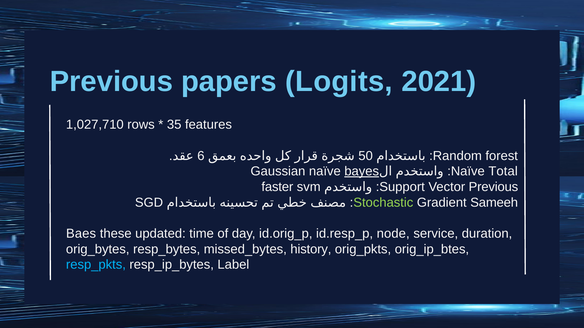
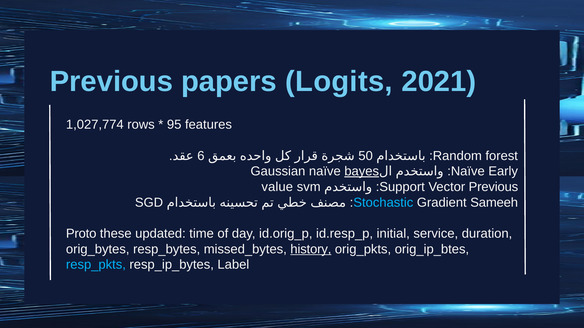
1,027,710: 1,027,710 -> 1,027,774
35: 35 -> 95
Total: Total -> Early
faster: faster -> value
Stochastic colour: light green -> light blue
Baes: Baes -> Proto
node: node -> initial
history underline: none -> present
